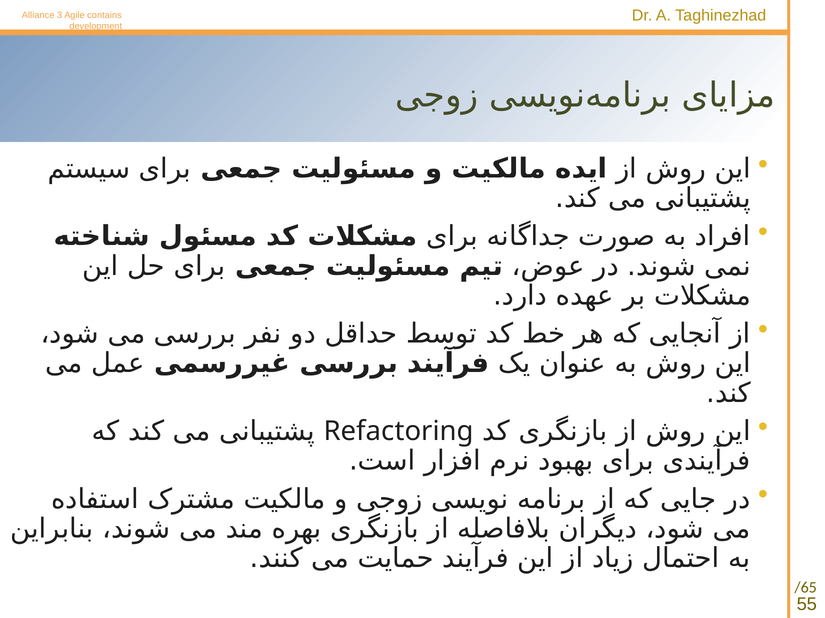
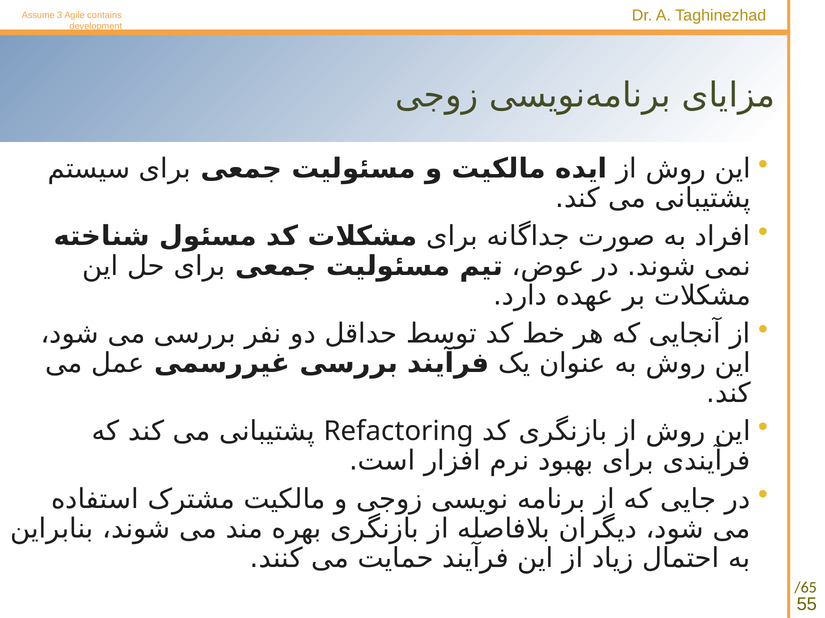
Alliance: Alliance -> Assume
